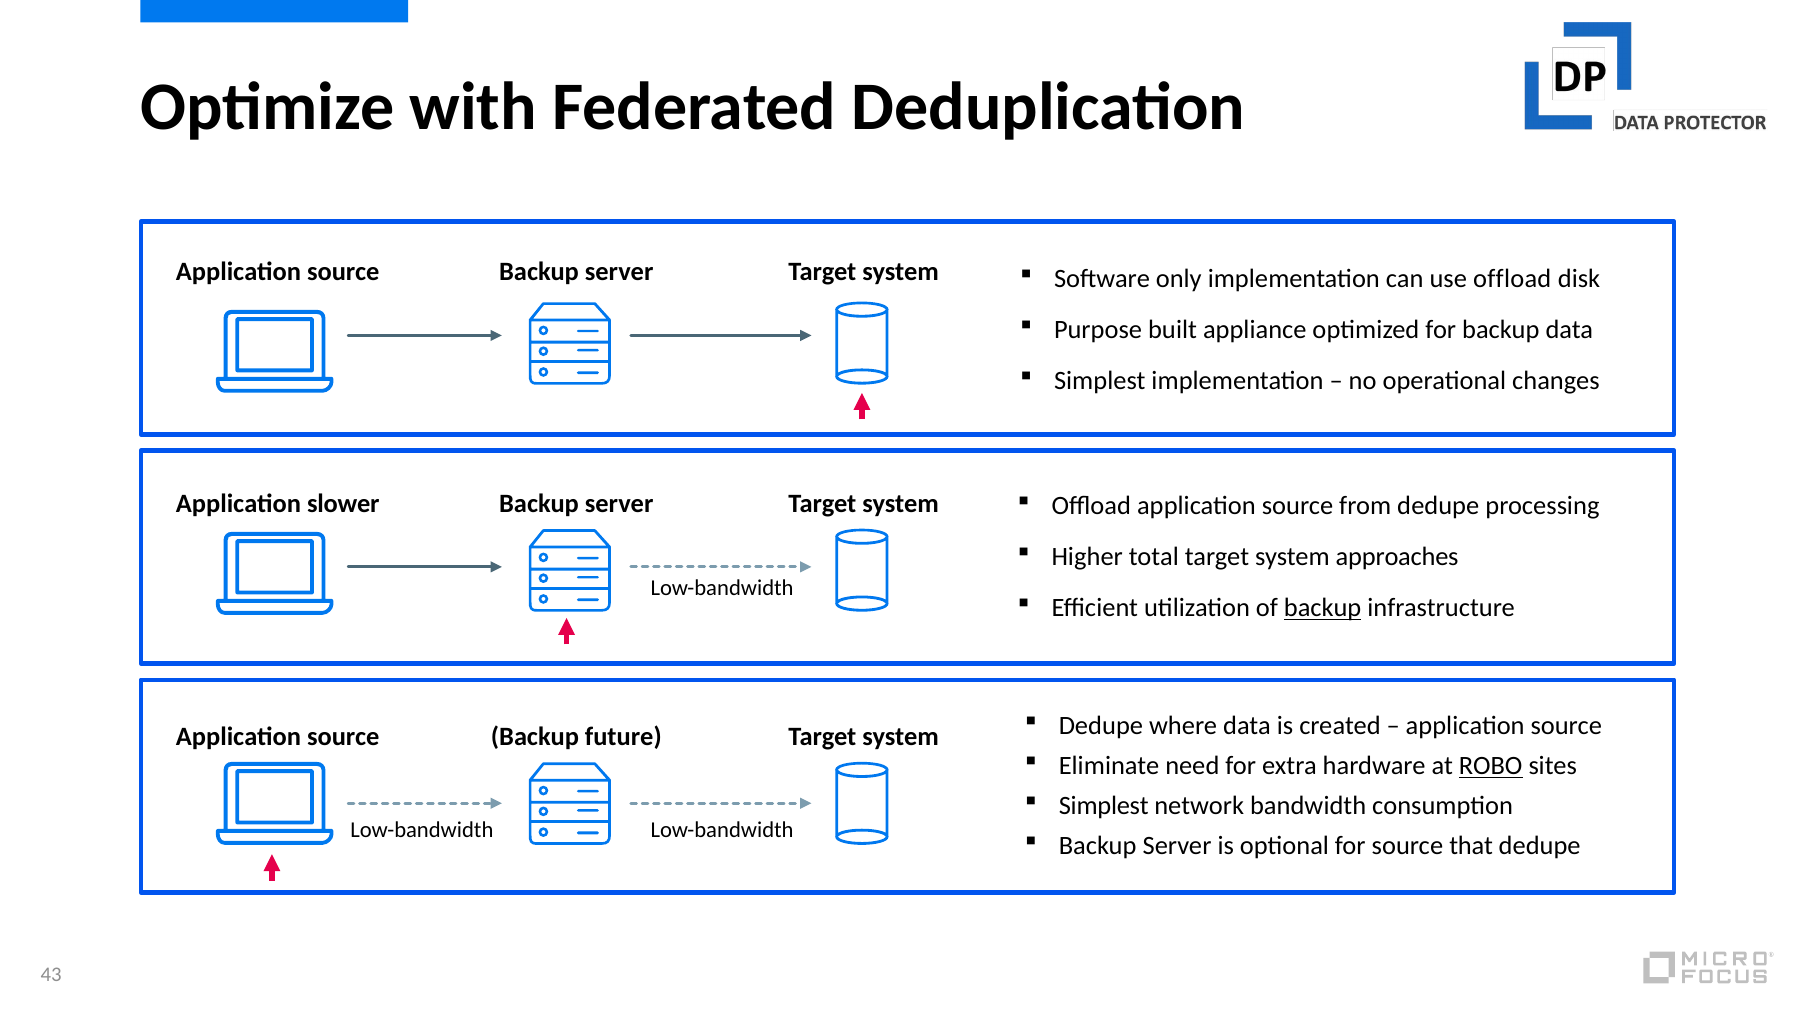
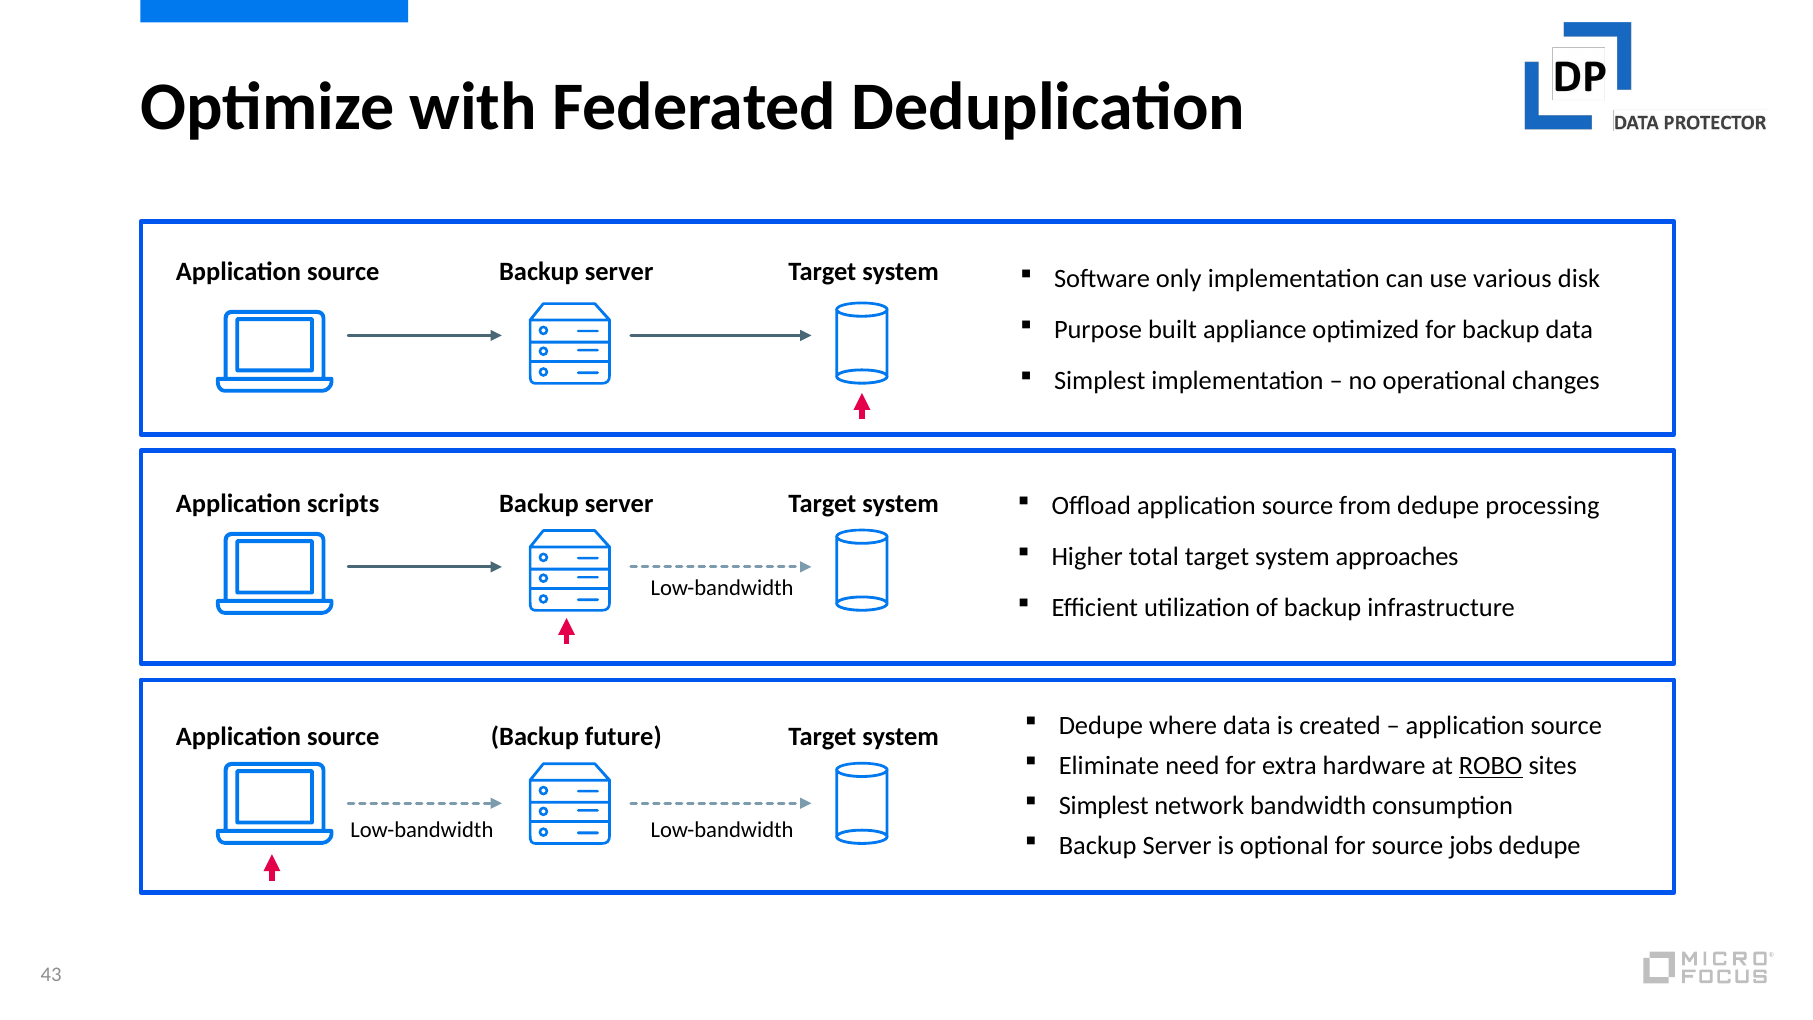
use offload: offload -> various
slower: slower -> scripts
backup at (1323, 608) underline: present -> none
that: that -> jobs
